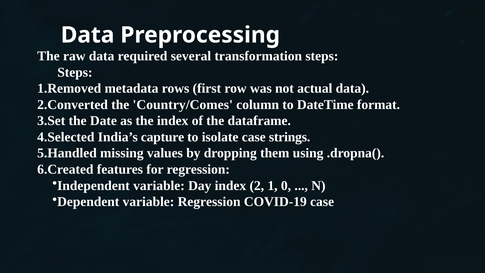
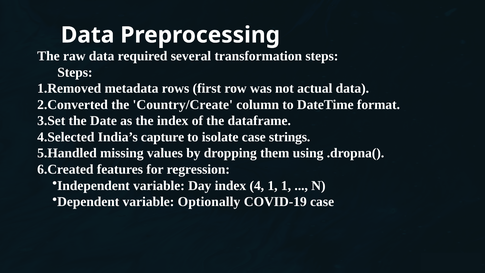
Country/Comes: Country/Comes -> Country/Create
2: 2 -> 4
1 0: 0 -> 1
variable Regression: Regression -> Optionally
